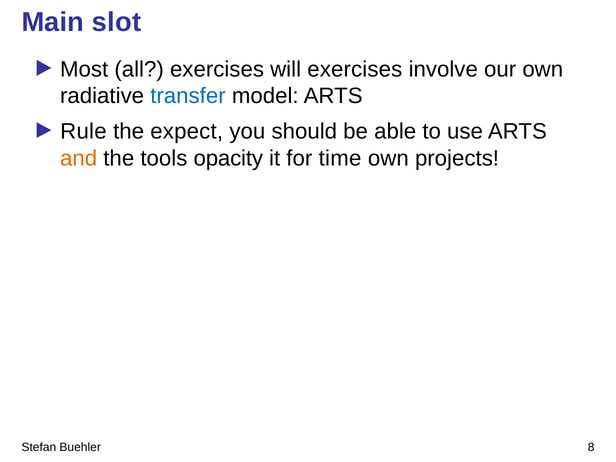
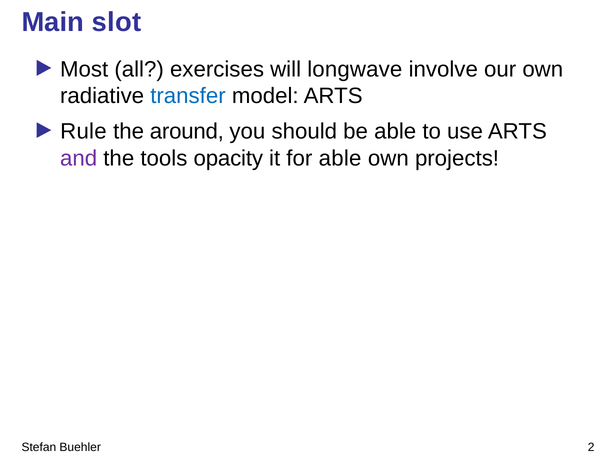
will exercises: exercises -> longwave
expect: expect -> around
and colour: orange -> purple
for time: time -> able
8: 8 -> 2
